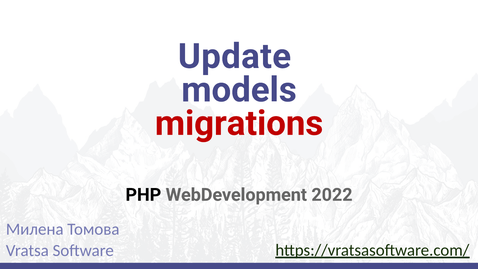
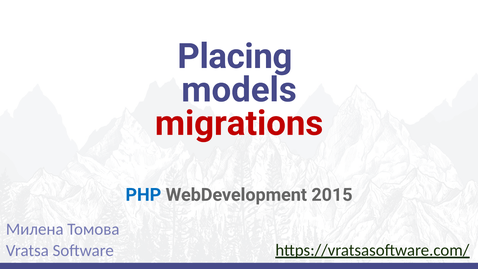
Update: Update -> Placing
PHP colour: black -> blue
2022: 2022 -> 2015
